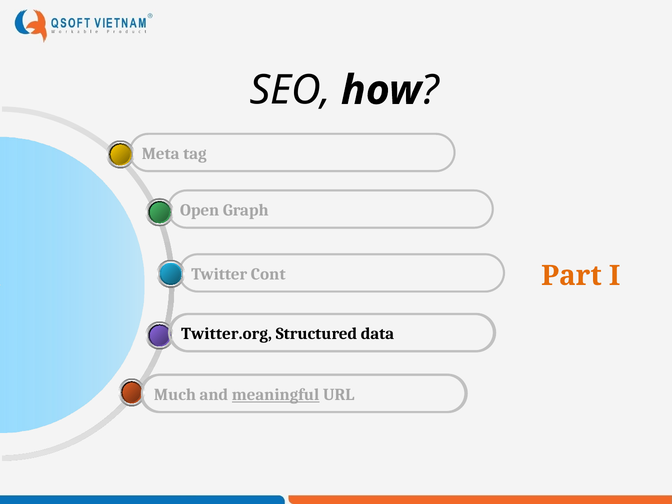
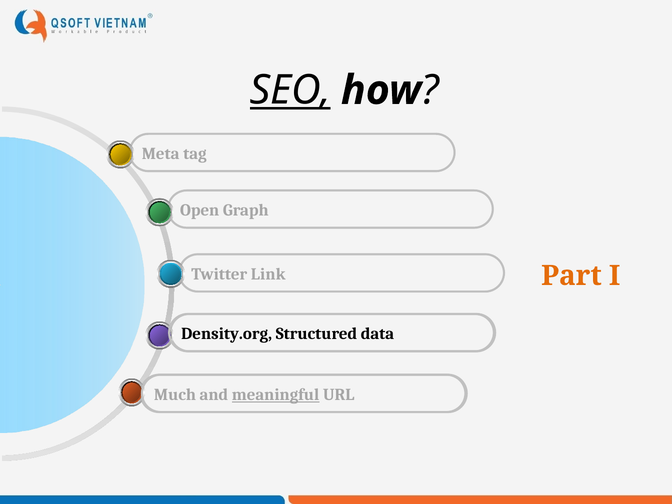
SEO underline: none -> present
Cont: Cont -> Link
Twitter.org: Twitter.org -> Density.org
